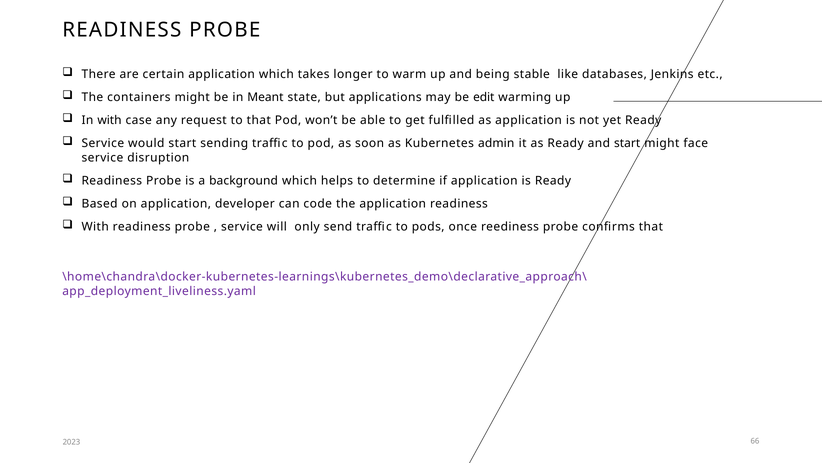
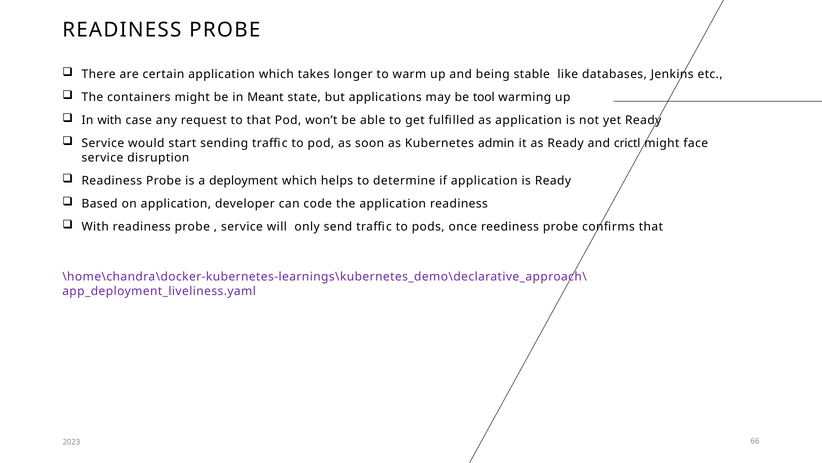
edit: edit -> tool
and start: start -> crictl
background: background -> deployment
